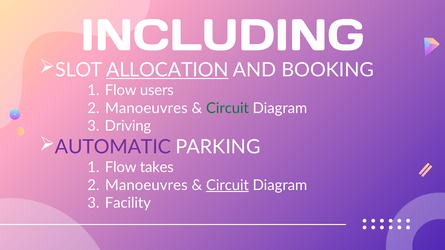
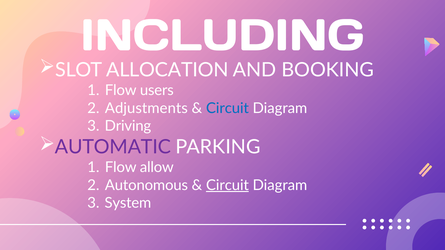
ALLOCATION underline: present -> none
Manoeuvres at (146, 108): Manoeuvres -> Adjustments
Circuit at (227, 108) colour: green -> blue
takes: takes -> allow
Manoeuvres at (146, 185): Manoeuvres -> Autonomous
Facility: Facility -> System
